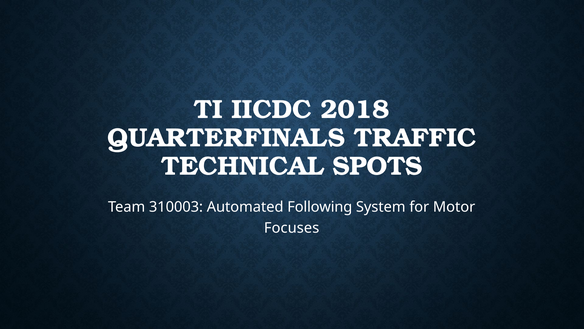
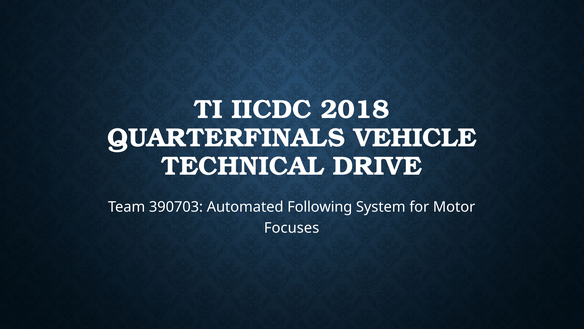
TRAFFIC: TRAFFIC -> VEHICLE
SPOTS: SPOTS -> DRIVE
310003: 310003 -> 390703
